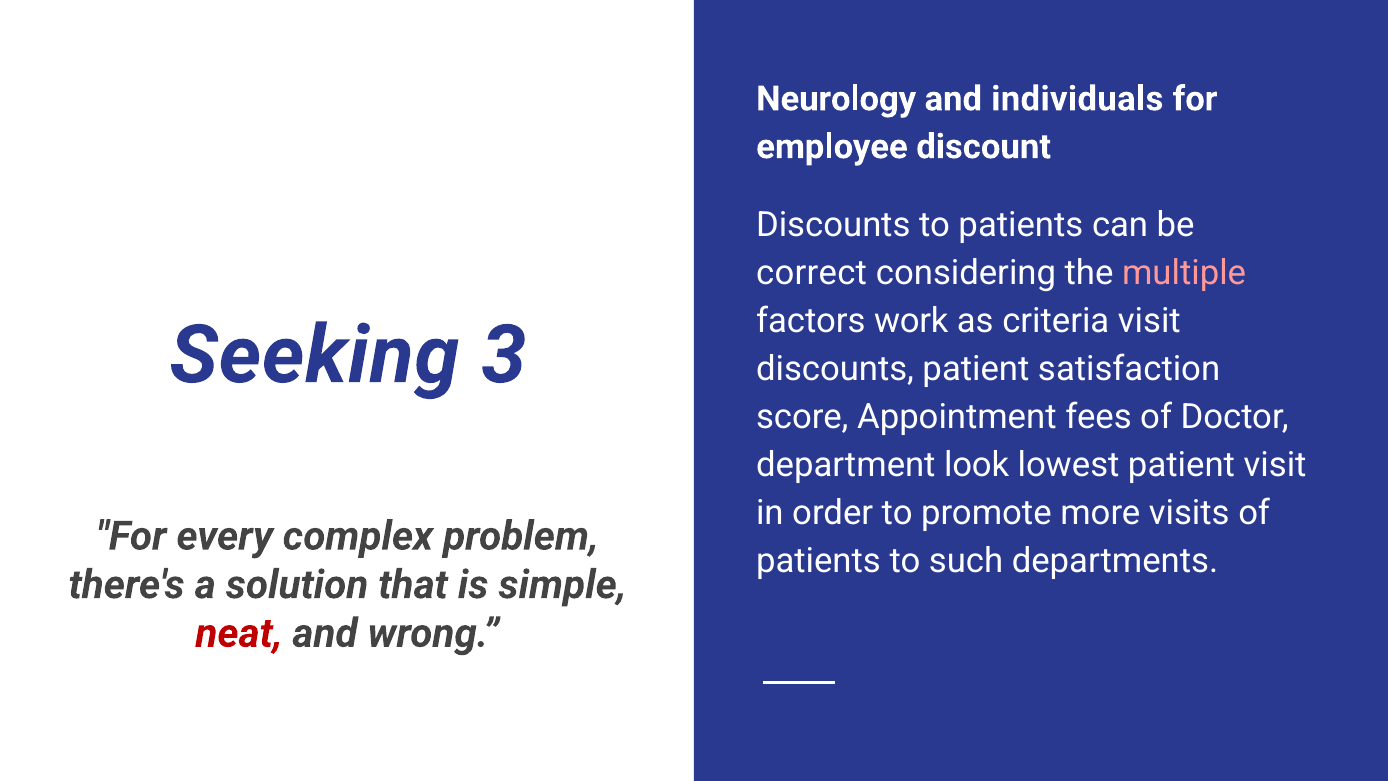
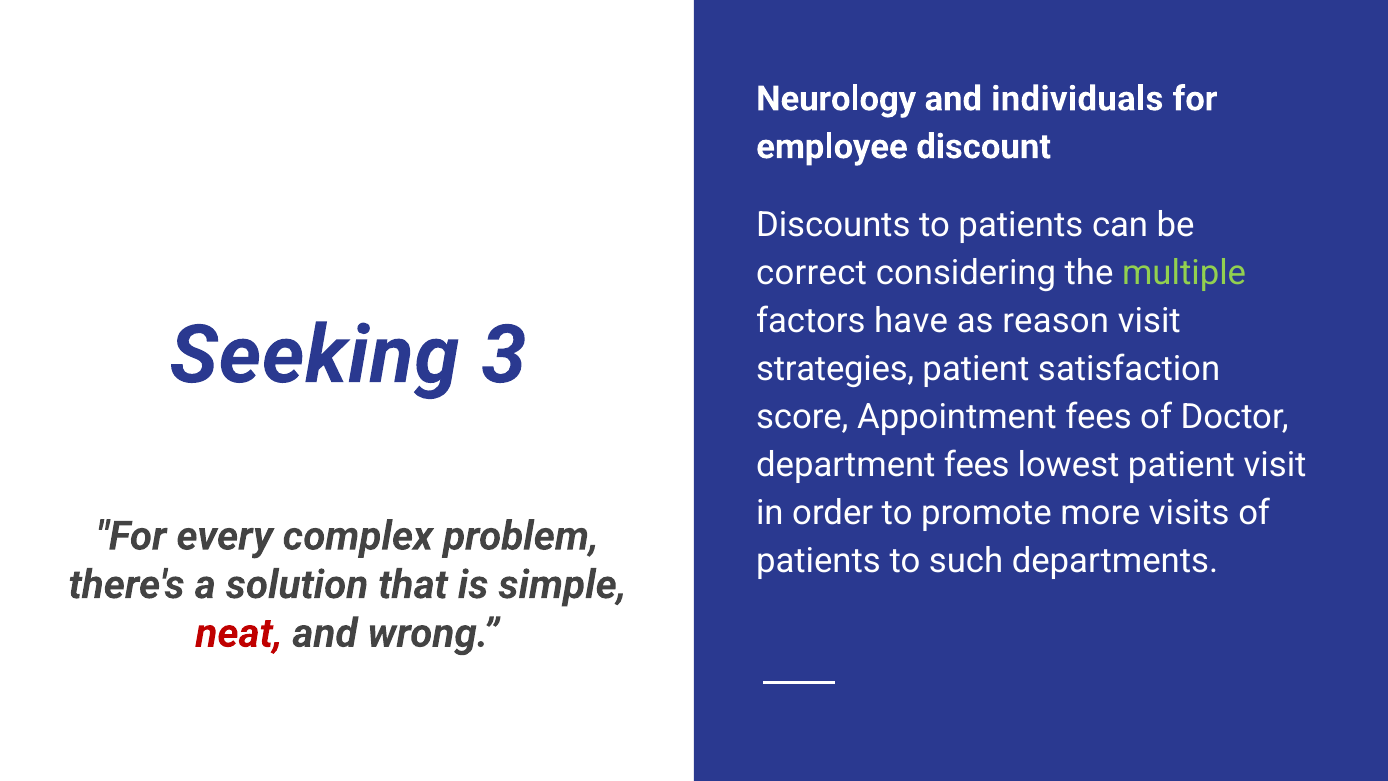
multiple colour: pink -> light green
work: work -> have
criteria: criteria -> reason
discounts at (835, 369): discounts -> strategies
department look: look -> fees
